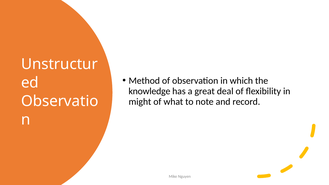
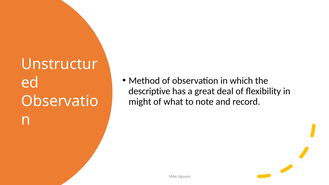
knowledge: knowledge -> descriptive
